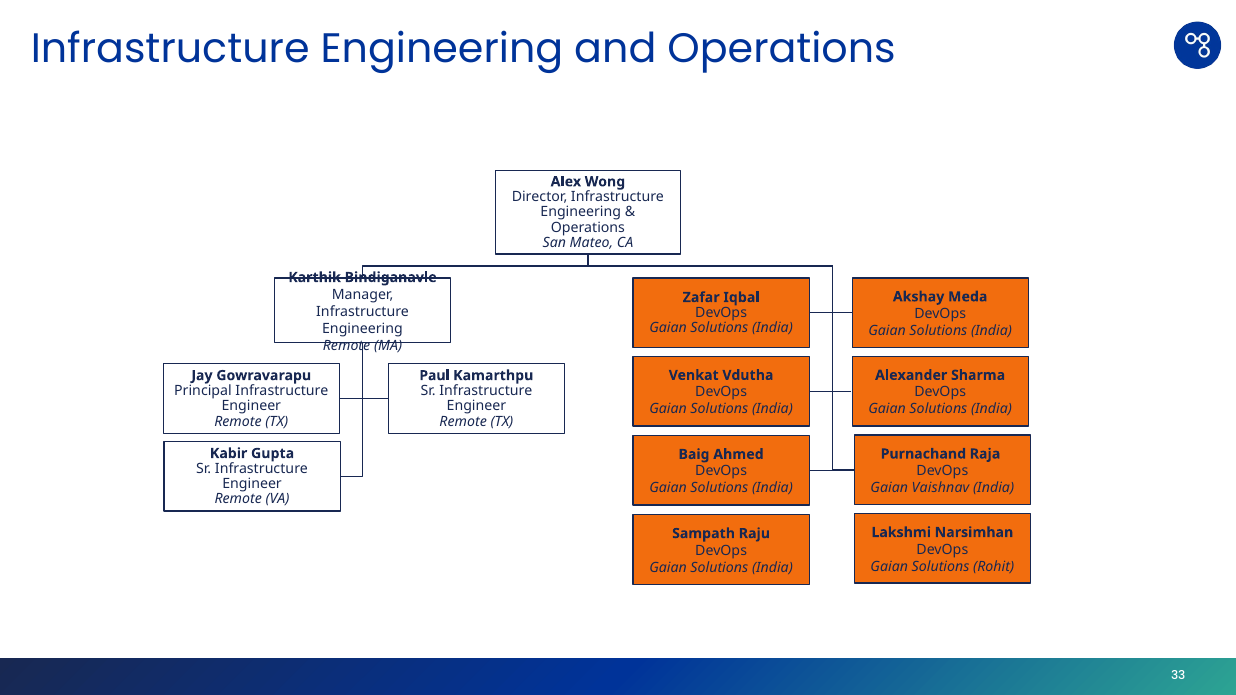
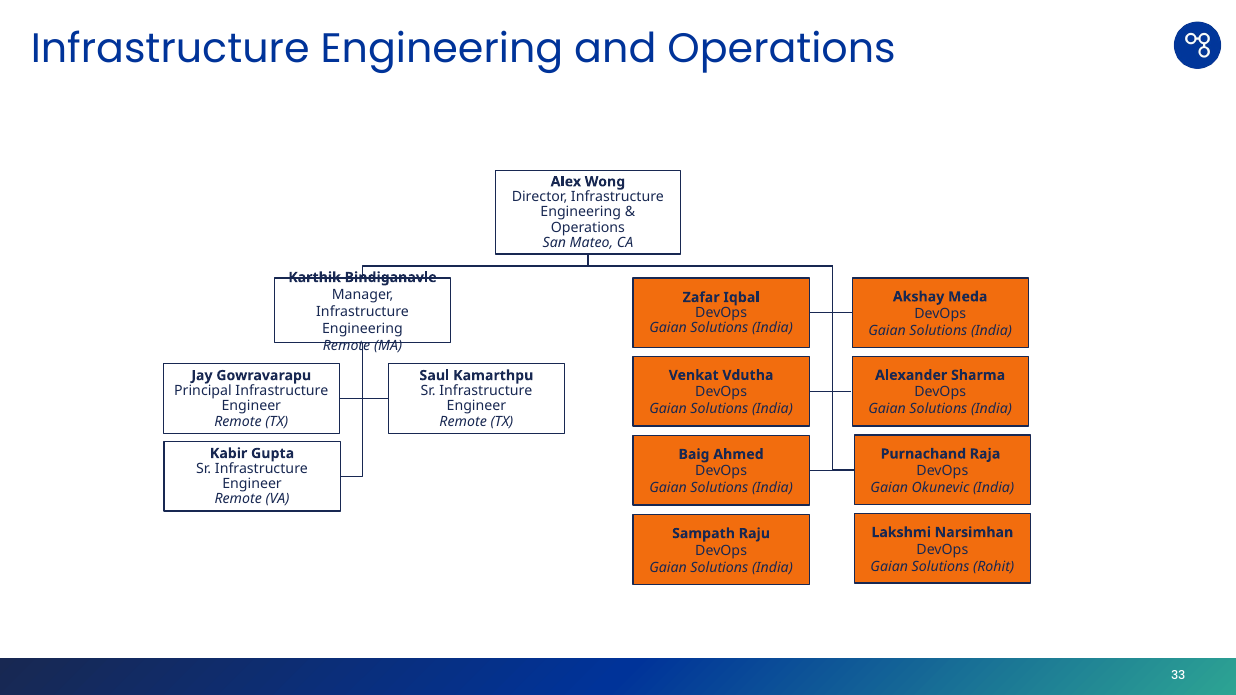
Paul: Paul -> Saul
Vaishnav: Vaishnav -> Okunevic
